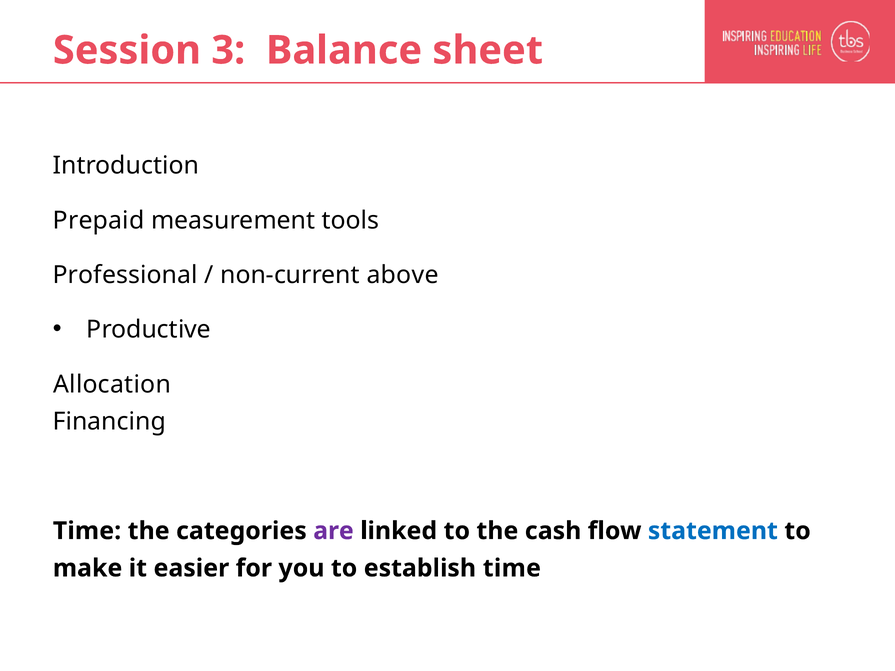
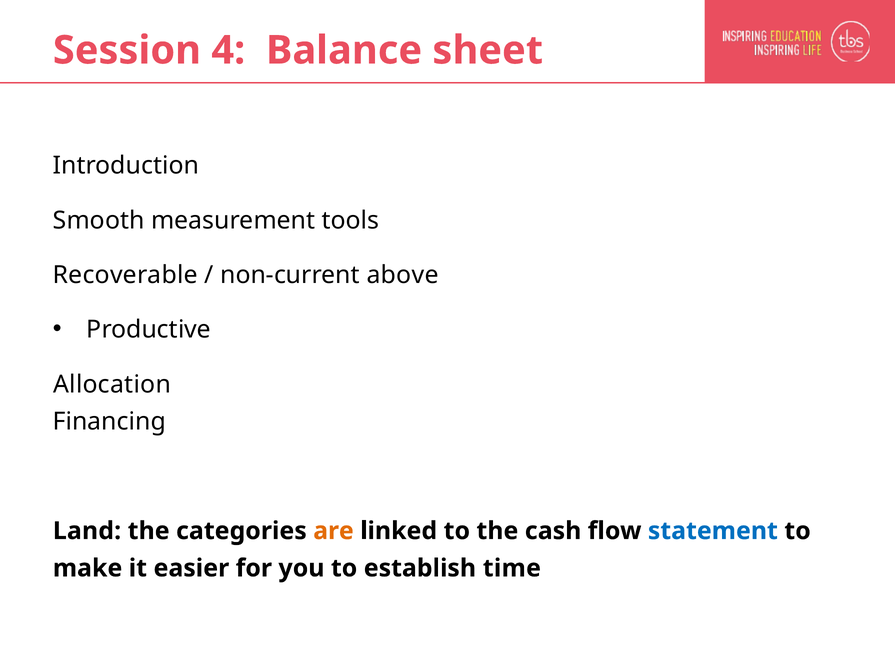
3: 3 -> 4
Prepaid: Prepaid -> Smooth
Professional: Professional -> Recoverable
Time at (87, 531): Time -> Land
are colour: purple -> orange
